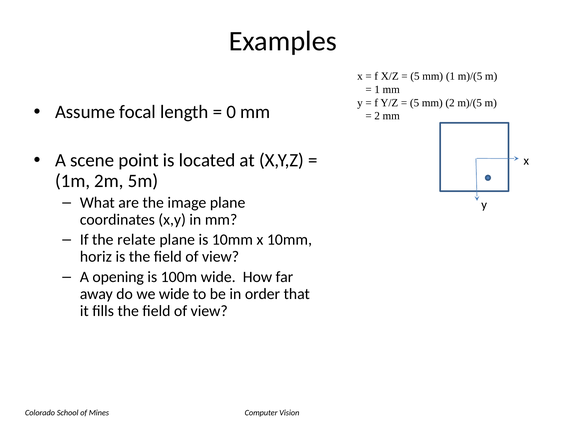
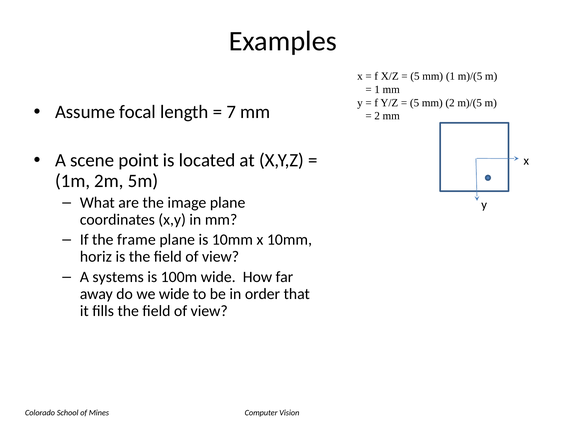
0: 0 -> 7
relate: relate -> frame
opening: opening -> systems
